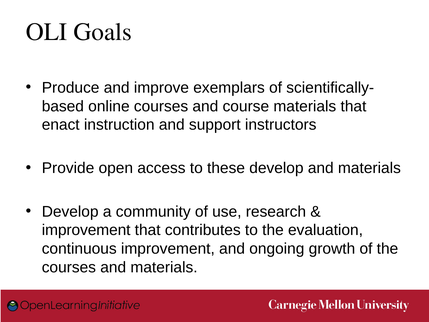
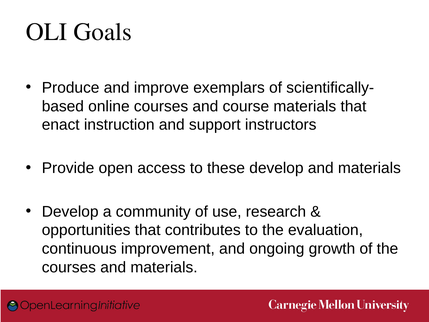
improvement at (86, 230): improvement -> opportunities
